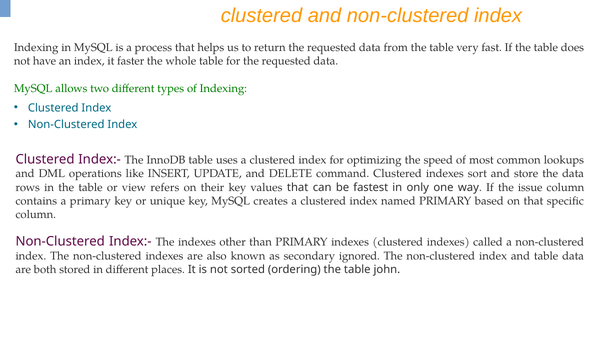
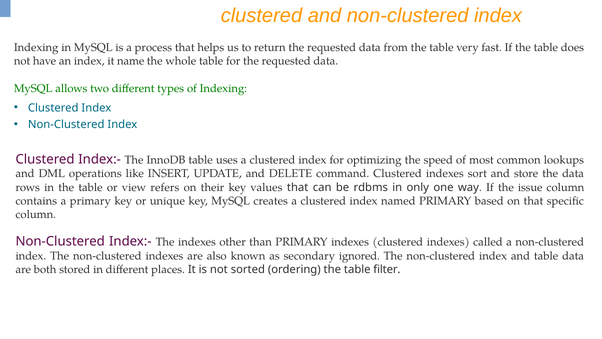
faster: faster -> name
fastest: fastest -> rdbms
john: john -> filter
